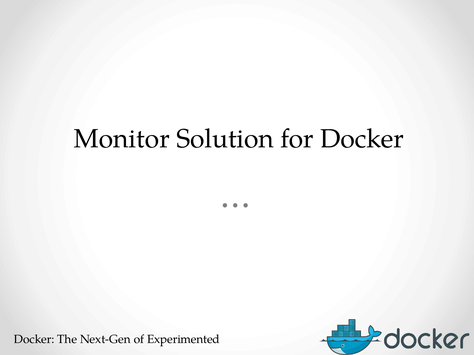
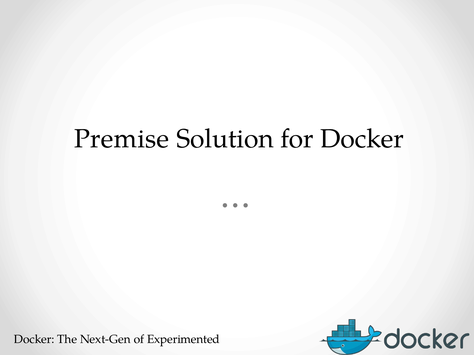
Monitor: Monitor -> Premise
